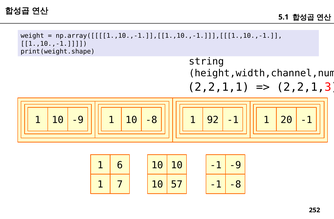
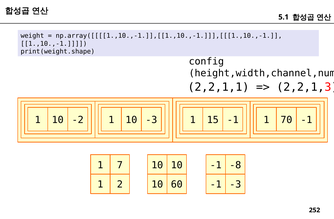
string: string -> config
10 -9: -9 -> -2
10 -8: -8 -> -3
92: 92 -> 15
20: 20 -> 70
6: 6 -> 7
-1 -9: -9 -> -8
7: 7 -> 2
57: 57 -> 60
-1 -8: -8 -> -3
